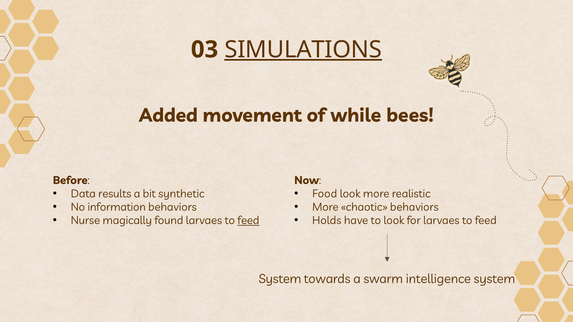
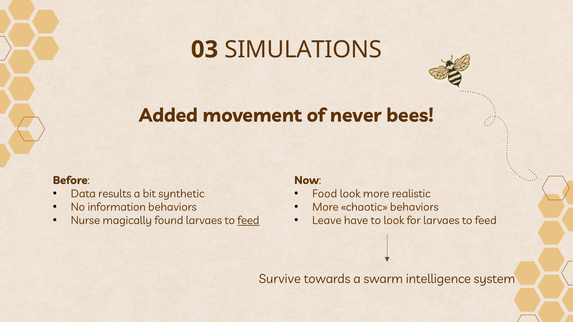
SIMULATIONS underline: present -> none
while: while -> never
Holds: Holds -> Leave
System at (280, 279): System -> Survive
